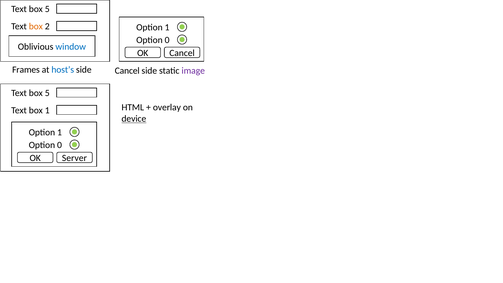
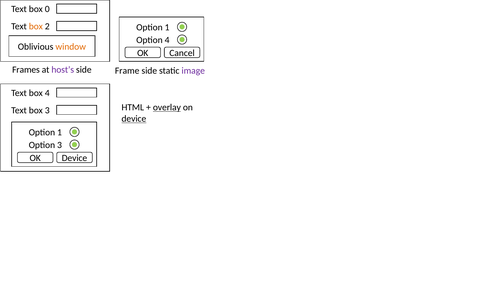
5 at (47, 9): 5 -> 0
0 at (167, 40): 0 -> 4
window colour: blue -> orange
host’s colour: blue -> purple
side Cancel: Cancel -> Frame
5 at (47, 93): 5 -> 4
overlay underline: none -> present
box 1: 1 -> 3
0 at (60, 145): 0 -> 3
OK Server: Server -> Device
